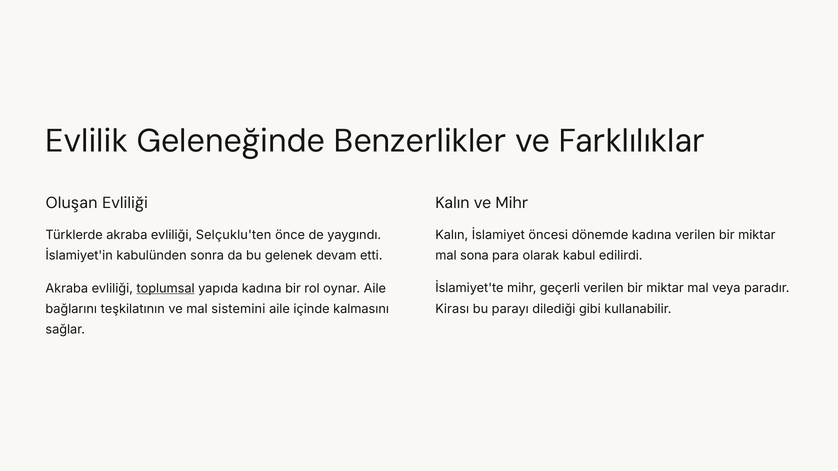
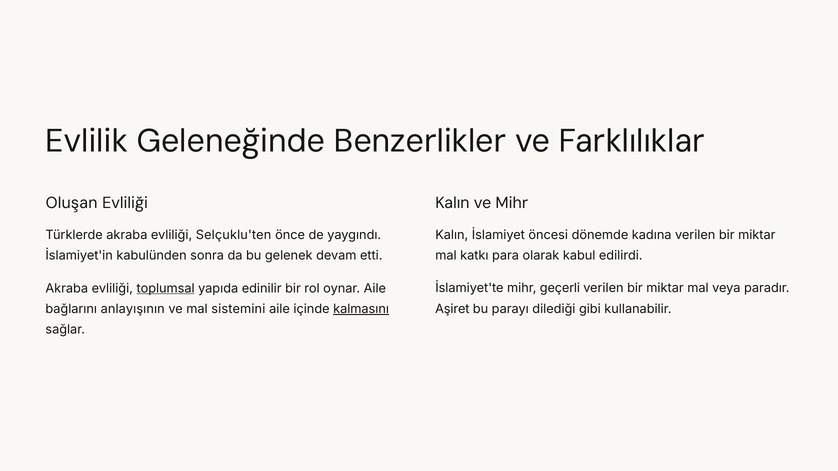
sona: sona -> katkı
yapıda kadına: kadına -> edinilir
teşkilatının: teşkilatının -> anlayışının
kalmasını underline: none -> present
Kirası: Kirası -> Aşiret
